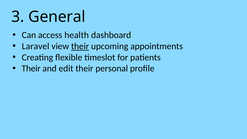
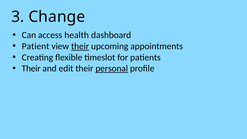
General: General -> Change
Laravel: Laravel -> Patient
personal underline: none -> present
